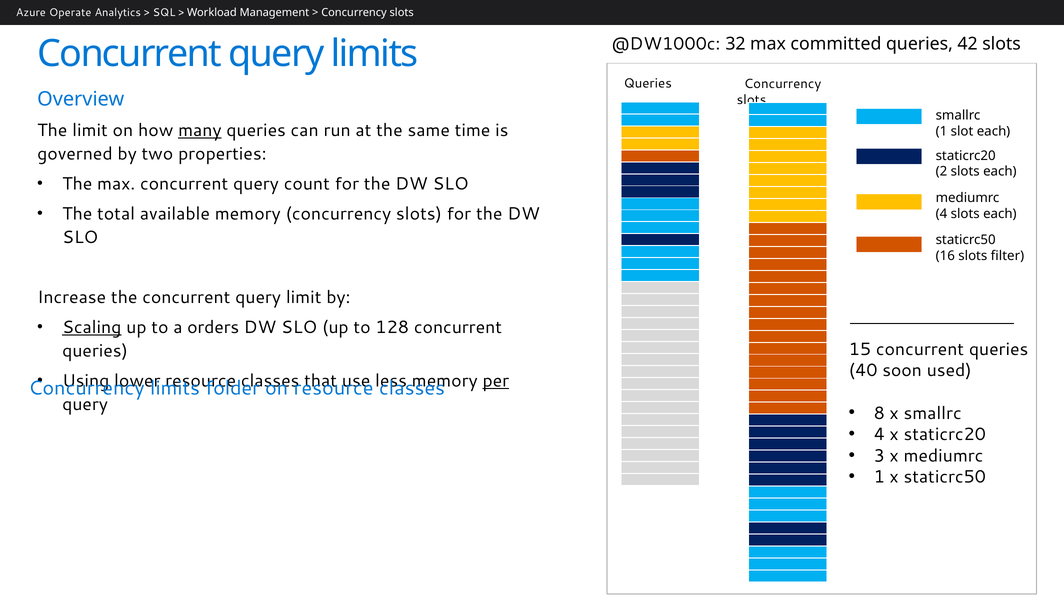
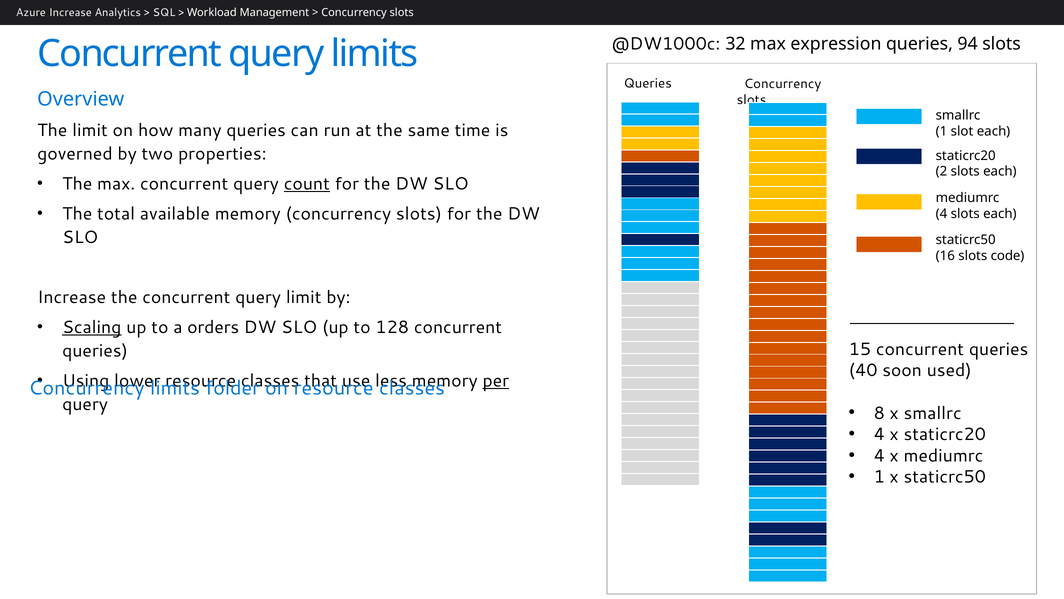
Azure Operate: Operate -> Increase
committed: committed -> expression
42: 42 -> 94
many underline: present -> none
count underline: none -> present
filter: filter -> code
3 at (879, 455): 3 -> 4
